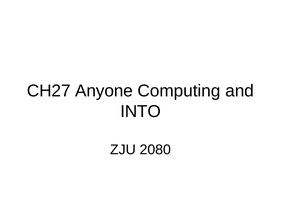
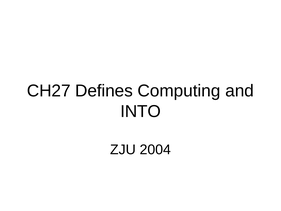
Anyone: Anyone -> Defines
2080: 2080 -> 2004
